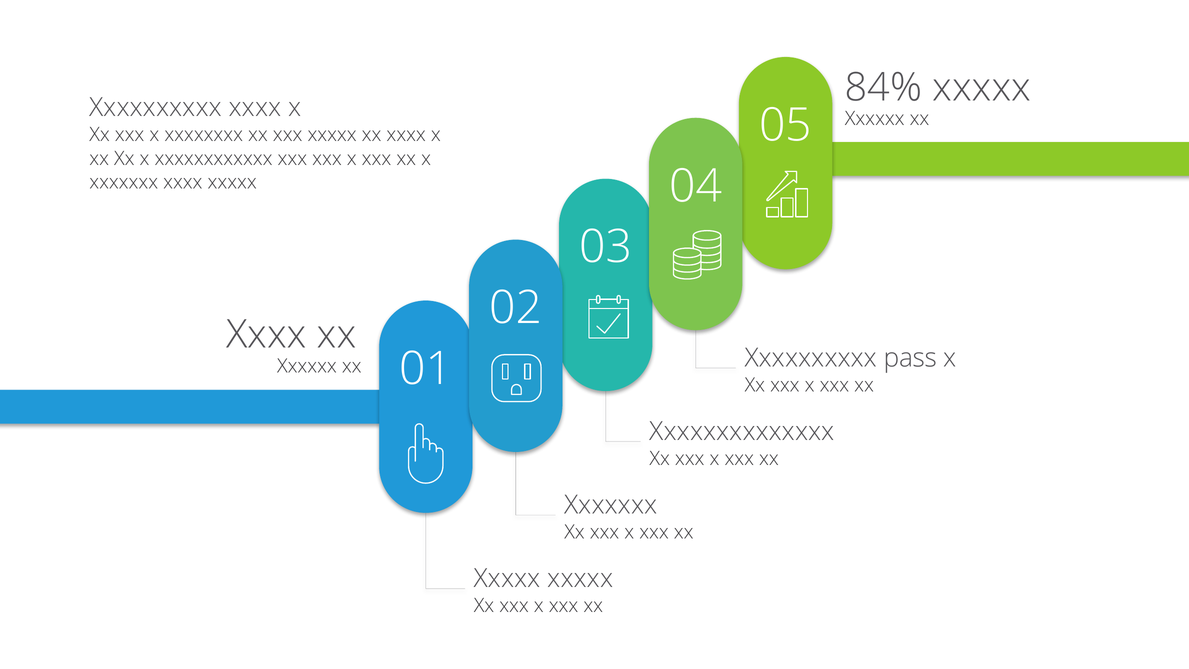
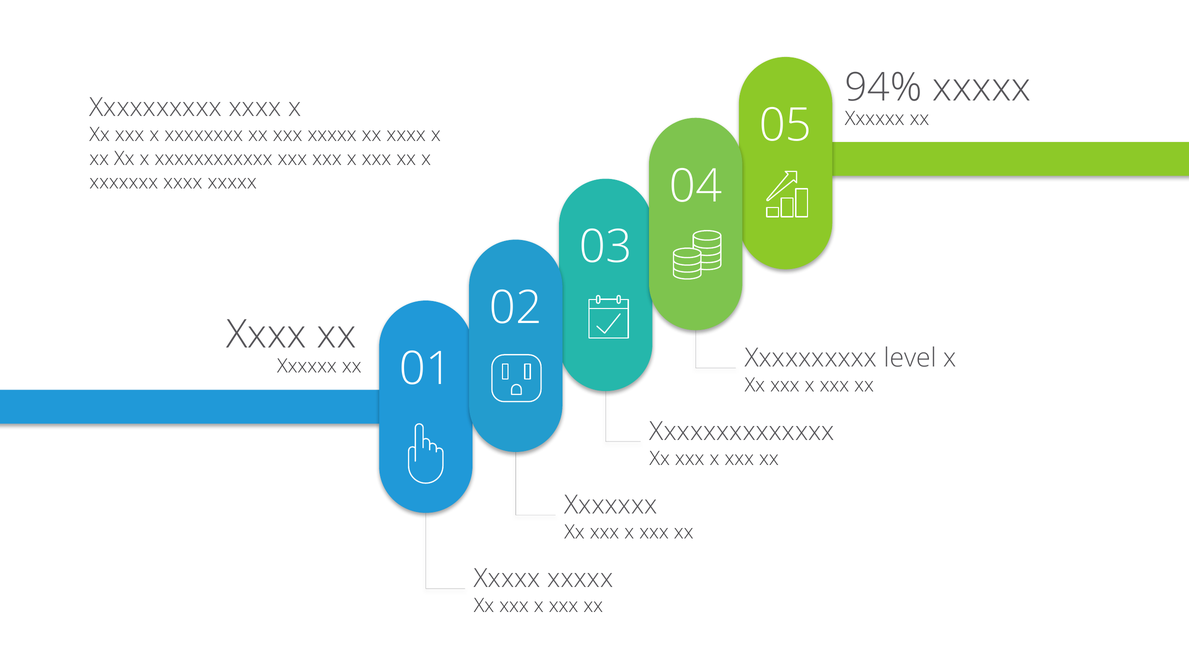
84%: 84% -> 94%
pass: pass -> level
